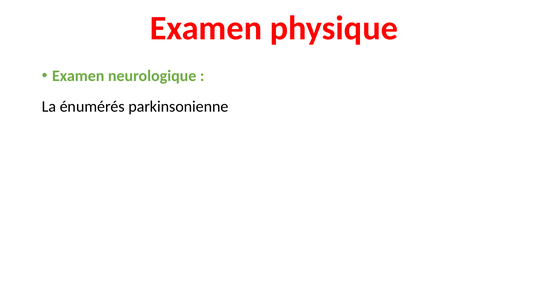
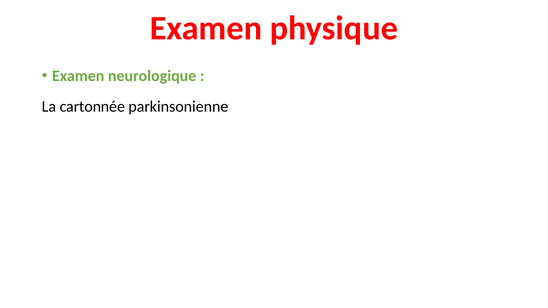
énumérés: énumérés -> cartonnée
